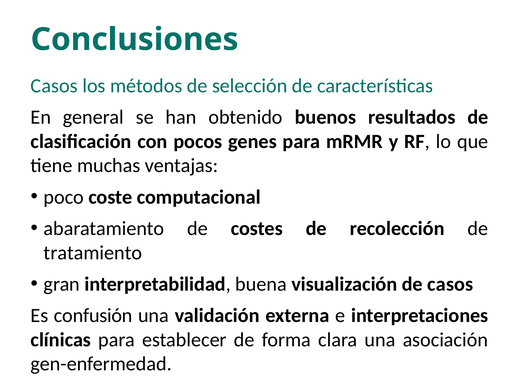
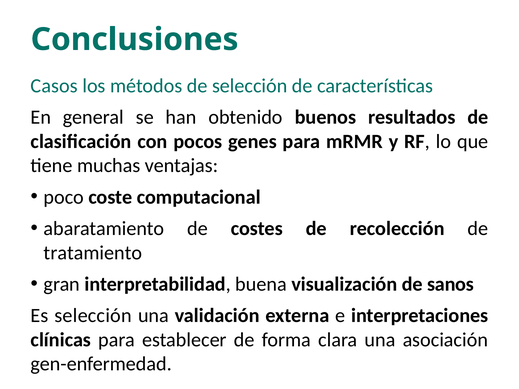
de casos: casos -> sanos
Es confusión: confusión -> selección
